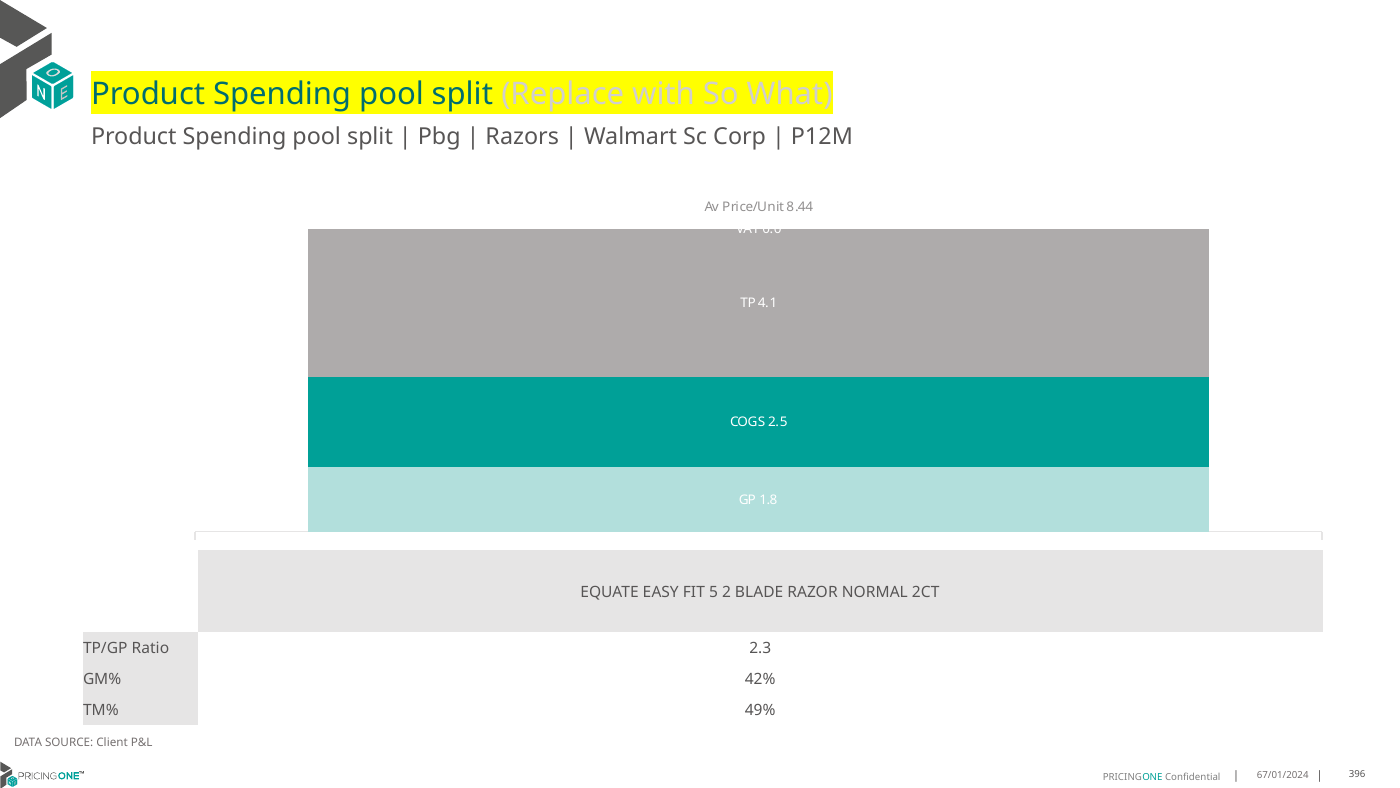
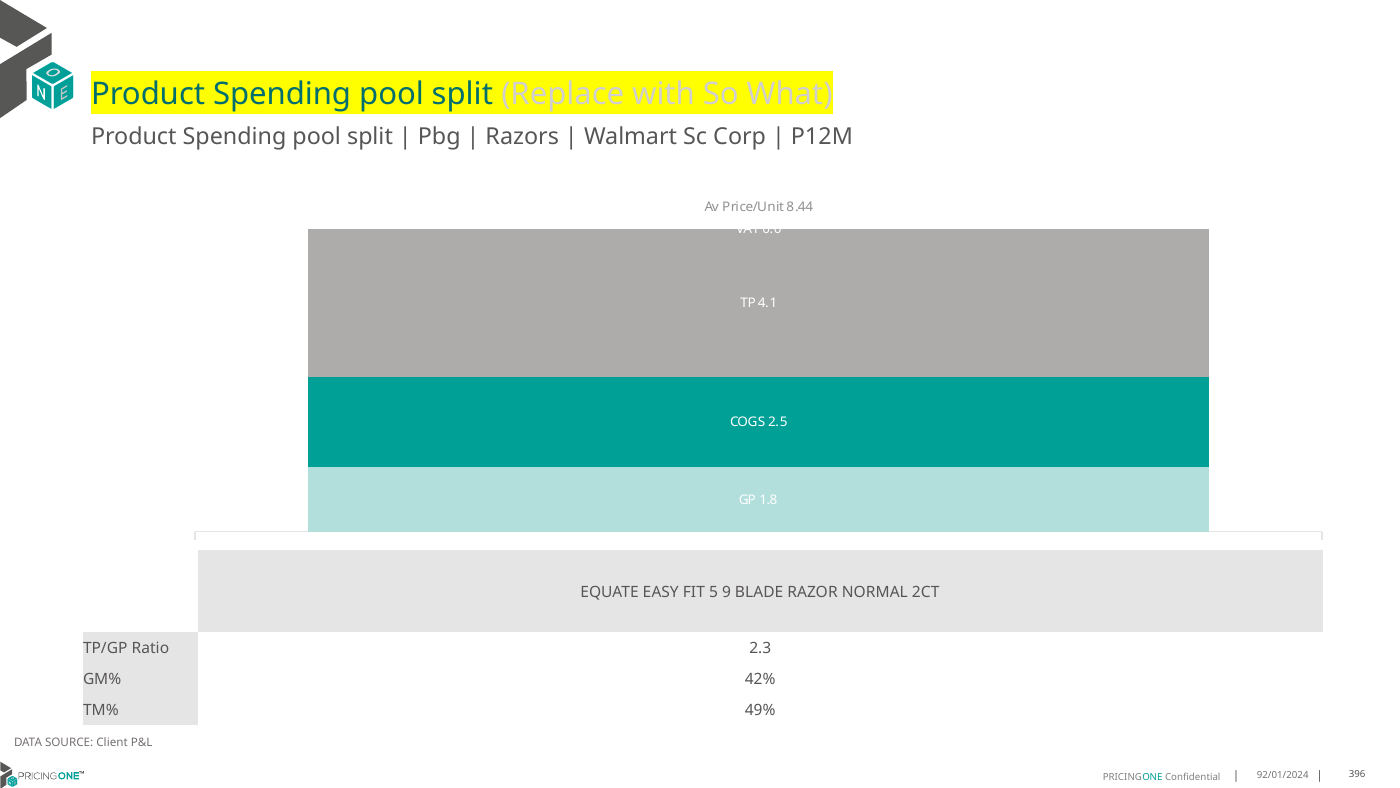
2: 2 -> 9
67/01/2024: 67/01/2024 -> 92/01/2024
